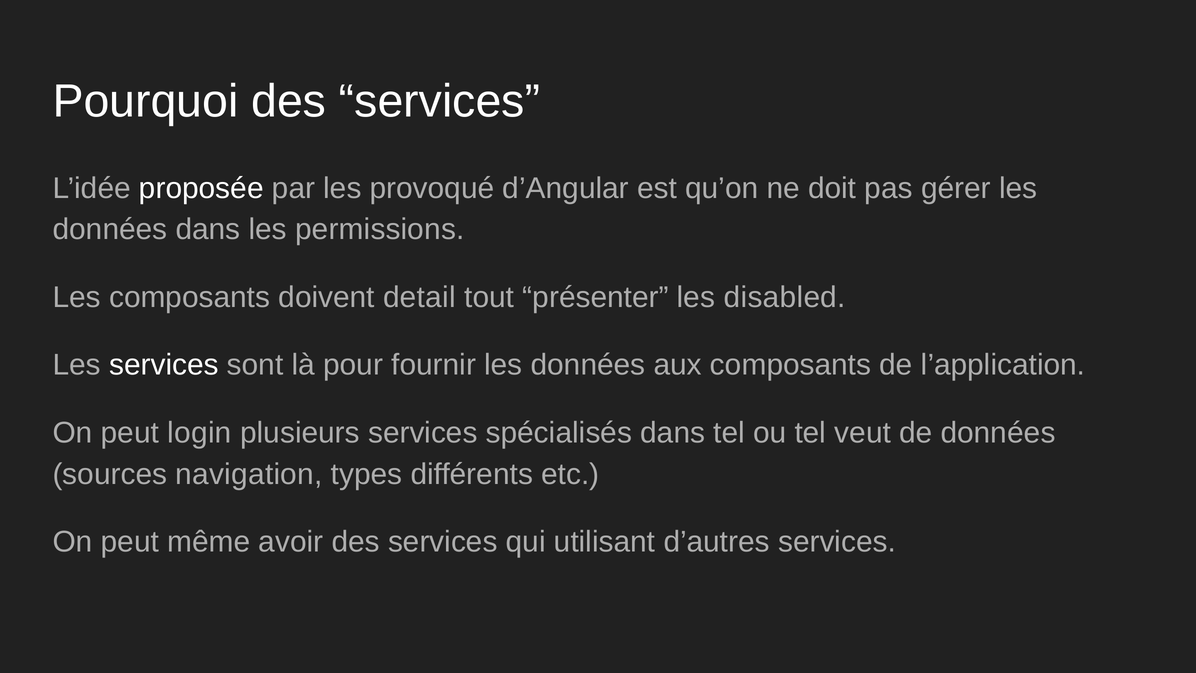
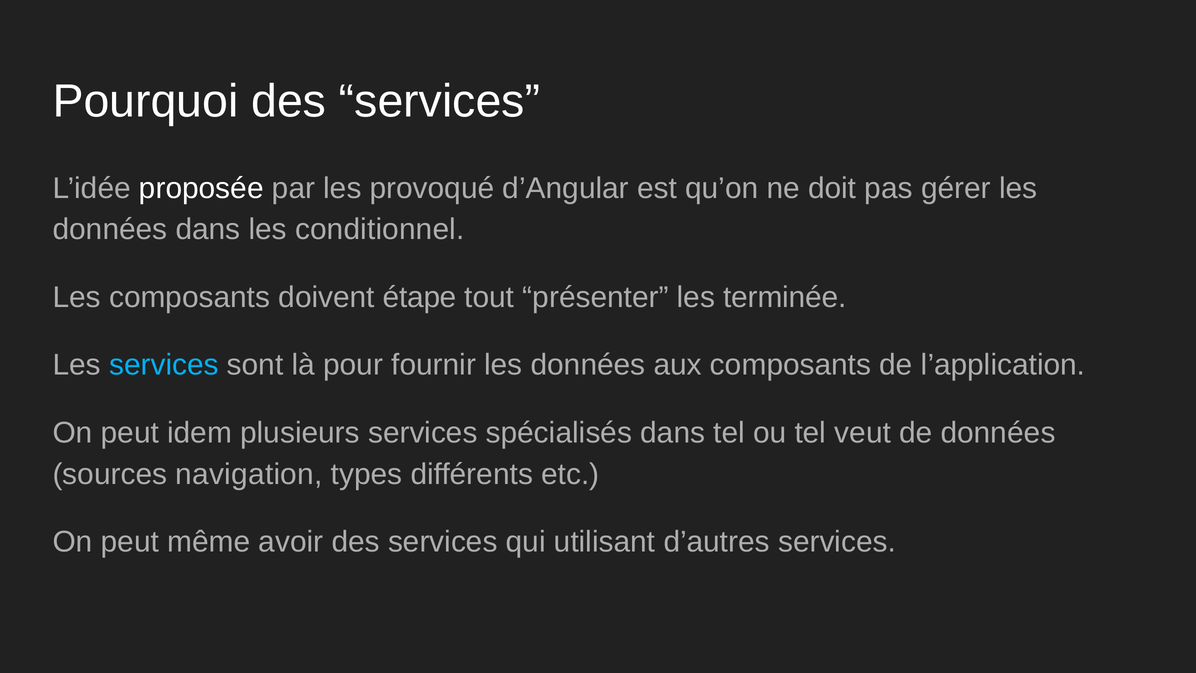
permissions: permissions -> conditionnel
detail: detail -> étape
disabled: disabled -> terminée
services at (164, 365) colour: white -> light blue
login: login -> idem
